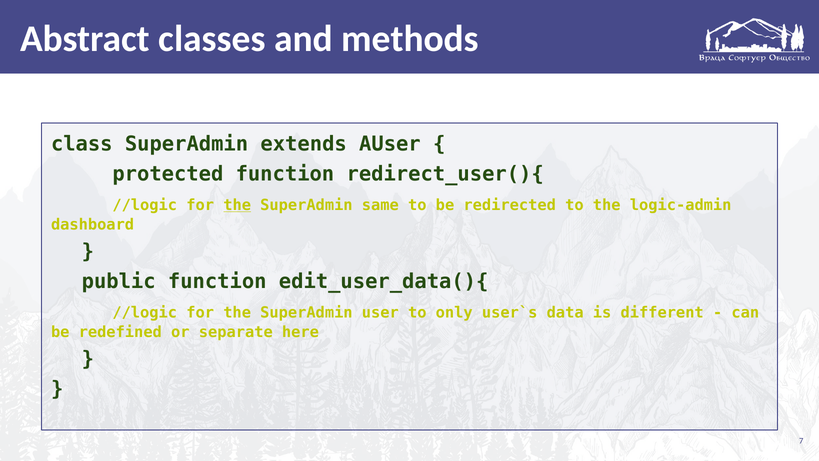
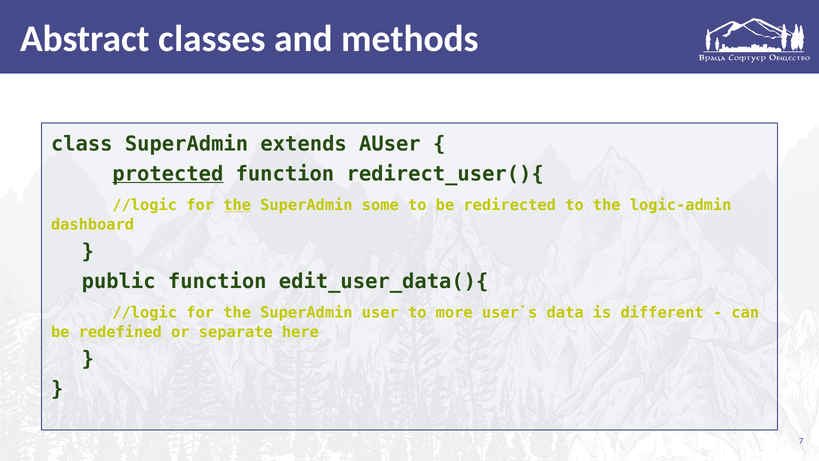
protected underline: none -> present
same: same -> some
only: only -> more
